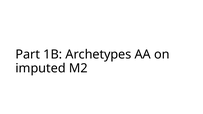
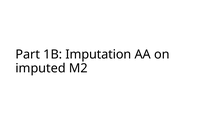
Archetypes: Archetypes -> Imputation
